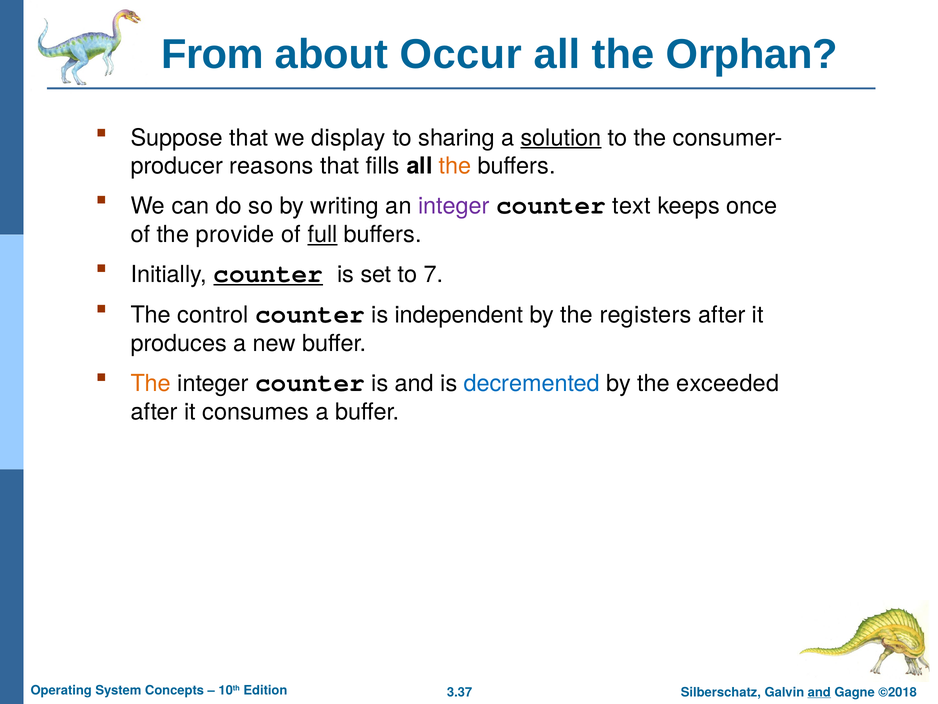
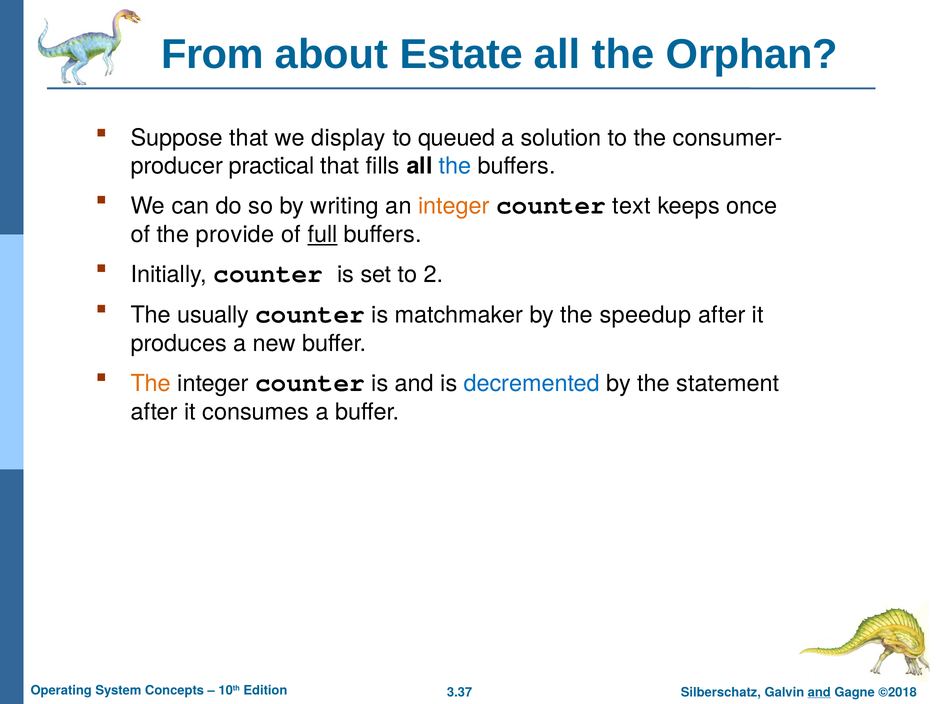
Occur: Occur -> Estate
sharing: sharing -> queued
solution underline: present -> none
reasons: reasons -> practical
the at (455, 166) colour: orange -> blue
integer at (454, 206) colour: purple -> orange
counter at (268, 273) underline: present -> none
7: 7 -> 2
control: control -> usually
independent: independent -> matchmaker
registers: registers -> speedup
exceeded: exceeded -> statement
